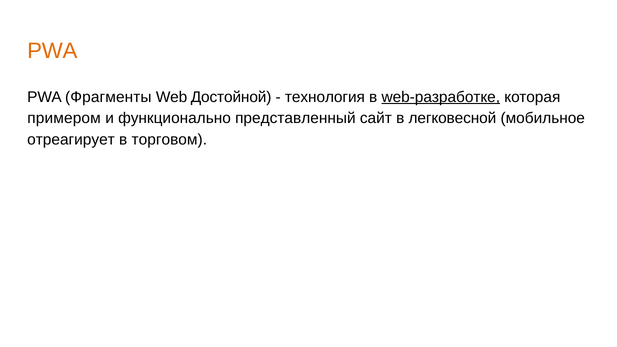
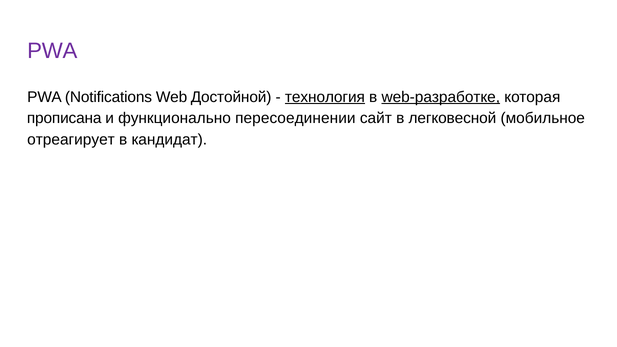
PWA at (52, 51) colour: orange -> purple
Фрагменты: Фрагменты -> Notifications
технология underline: none -> present
примером: примером -> прописана
представленный: представленный -> пересоединении
торговом: торговом -> кандидат
